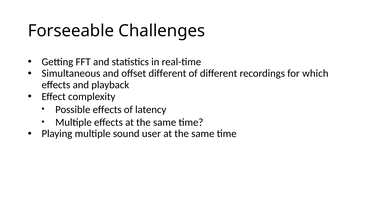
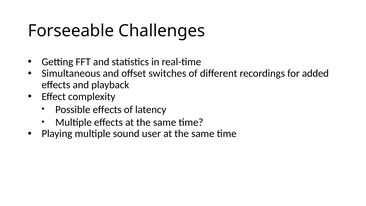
offset different: different -> switches
which: which -> added
